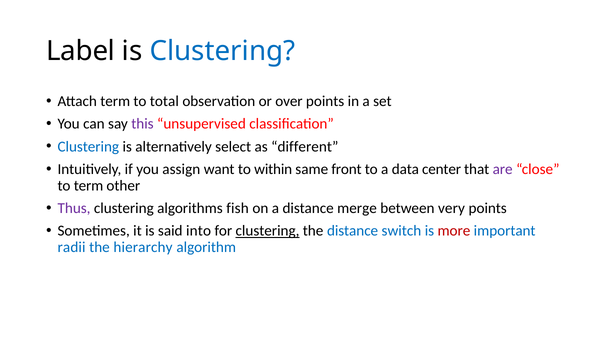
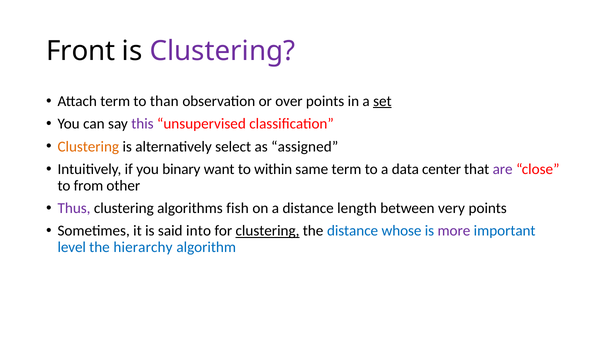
Label: Label -> Front
Clustering at (223, 51) colour: blue -> purple
total: total -> than
set underline: none -> present
Clustering at (88, 146) colour: blue -> orange
different: different -> assigned
assign: assign -> binary
same front: front -> term
to term: term -> from
merge: merge -> length
switch: switch -> whose
more colour: red -> purple
radii: radii -> level
